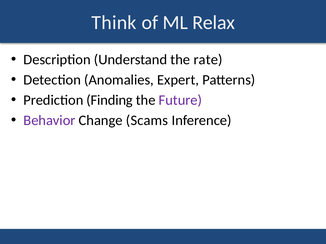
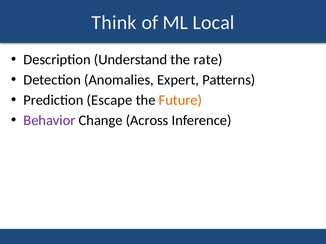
Relax: Relax -> Local
Finding: Finding -> Escape
Future colour: purple -> orange
Scams: Scams -> Across
